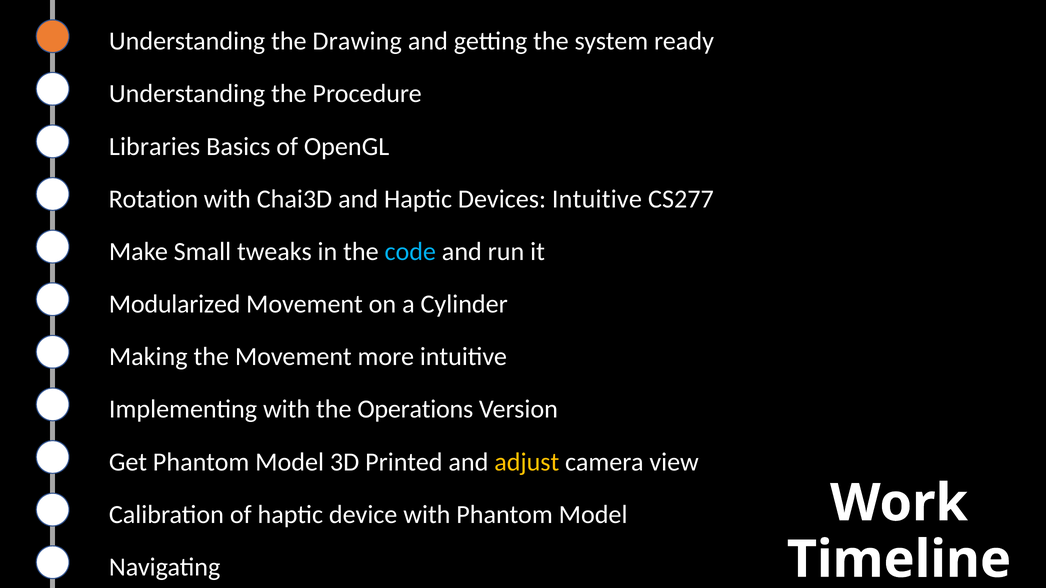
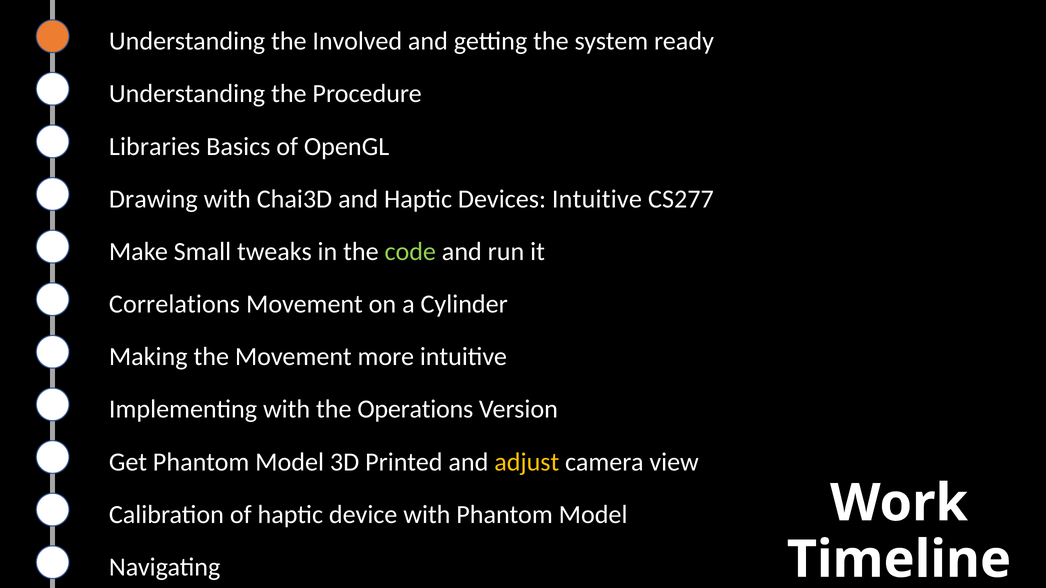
Drawing: Drawing -> Involved
Rotation: Rotation -> Drawing
code colour: light blue -> light green
Modularized: Modularized -> Correlations
